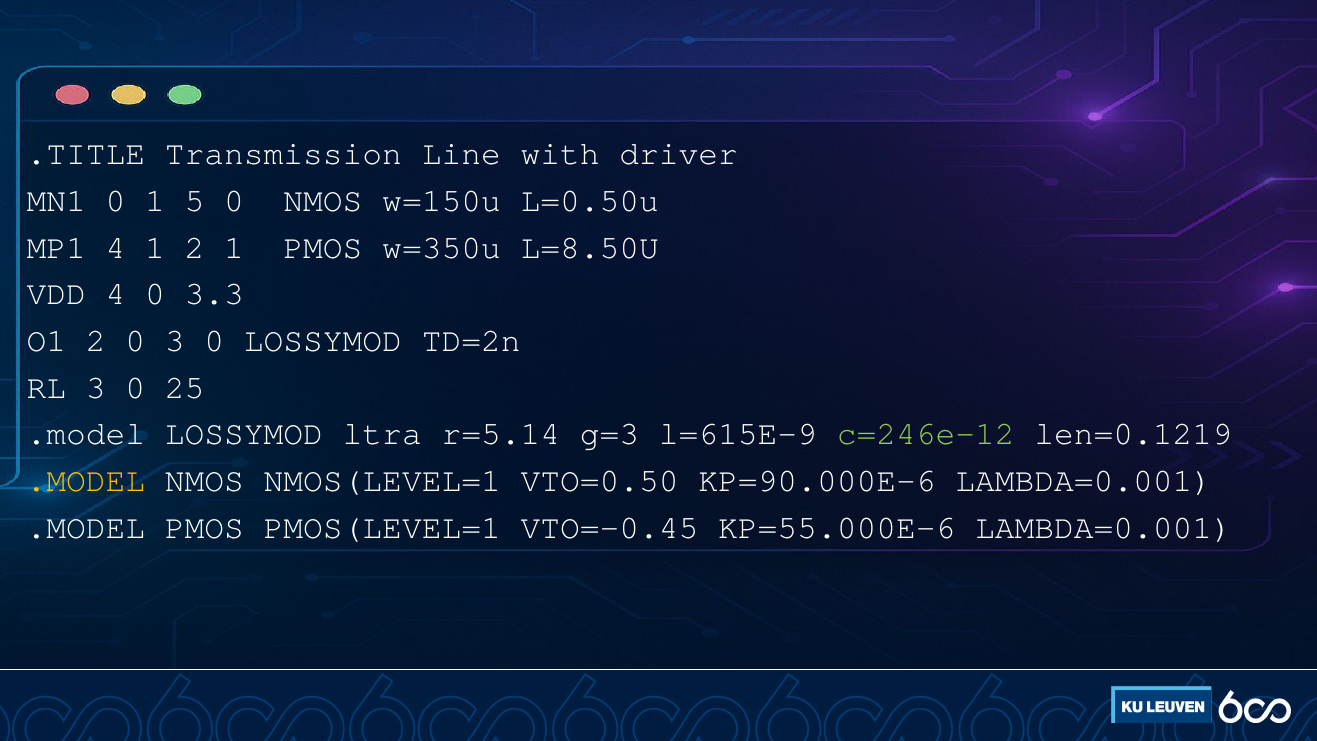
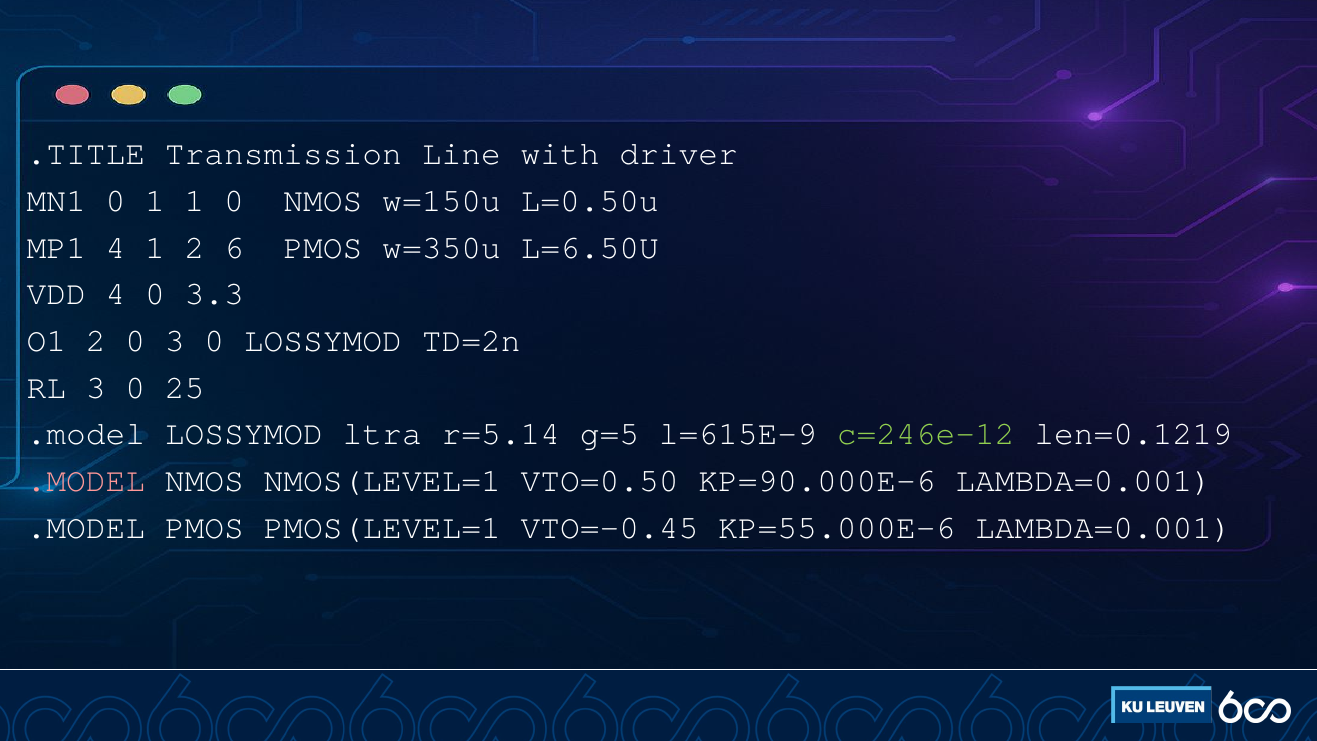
1 5: 5 -> 1
2 1: 1 -> 6
L=8.50U: L=8.50U -> L=6.50U
g=3: g=3 -> g=5
.MODEL at (86, 481) colour: yellow -> pink
